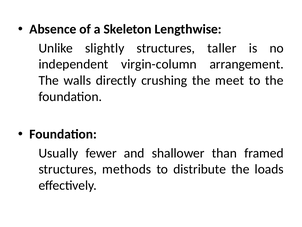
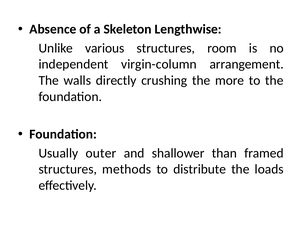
slightly: slightly -> various
taller: taller -> room
meet: meet -> more
fewer: fewer -> outer
